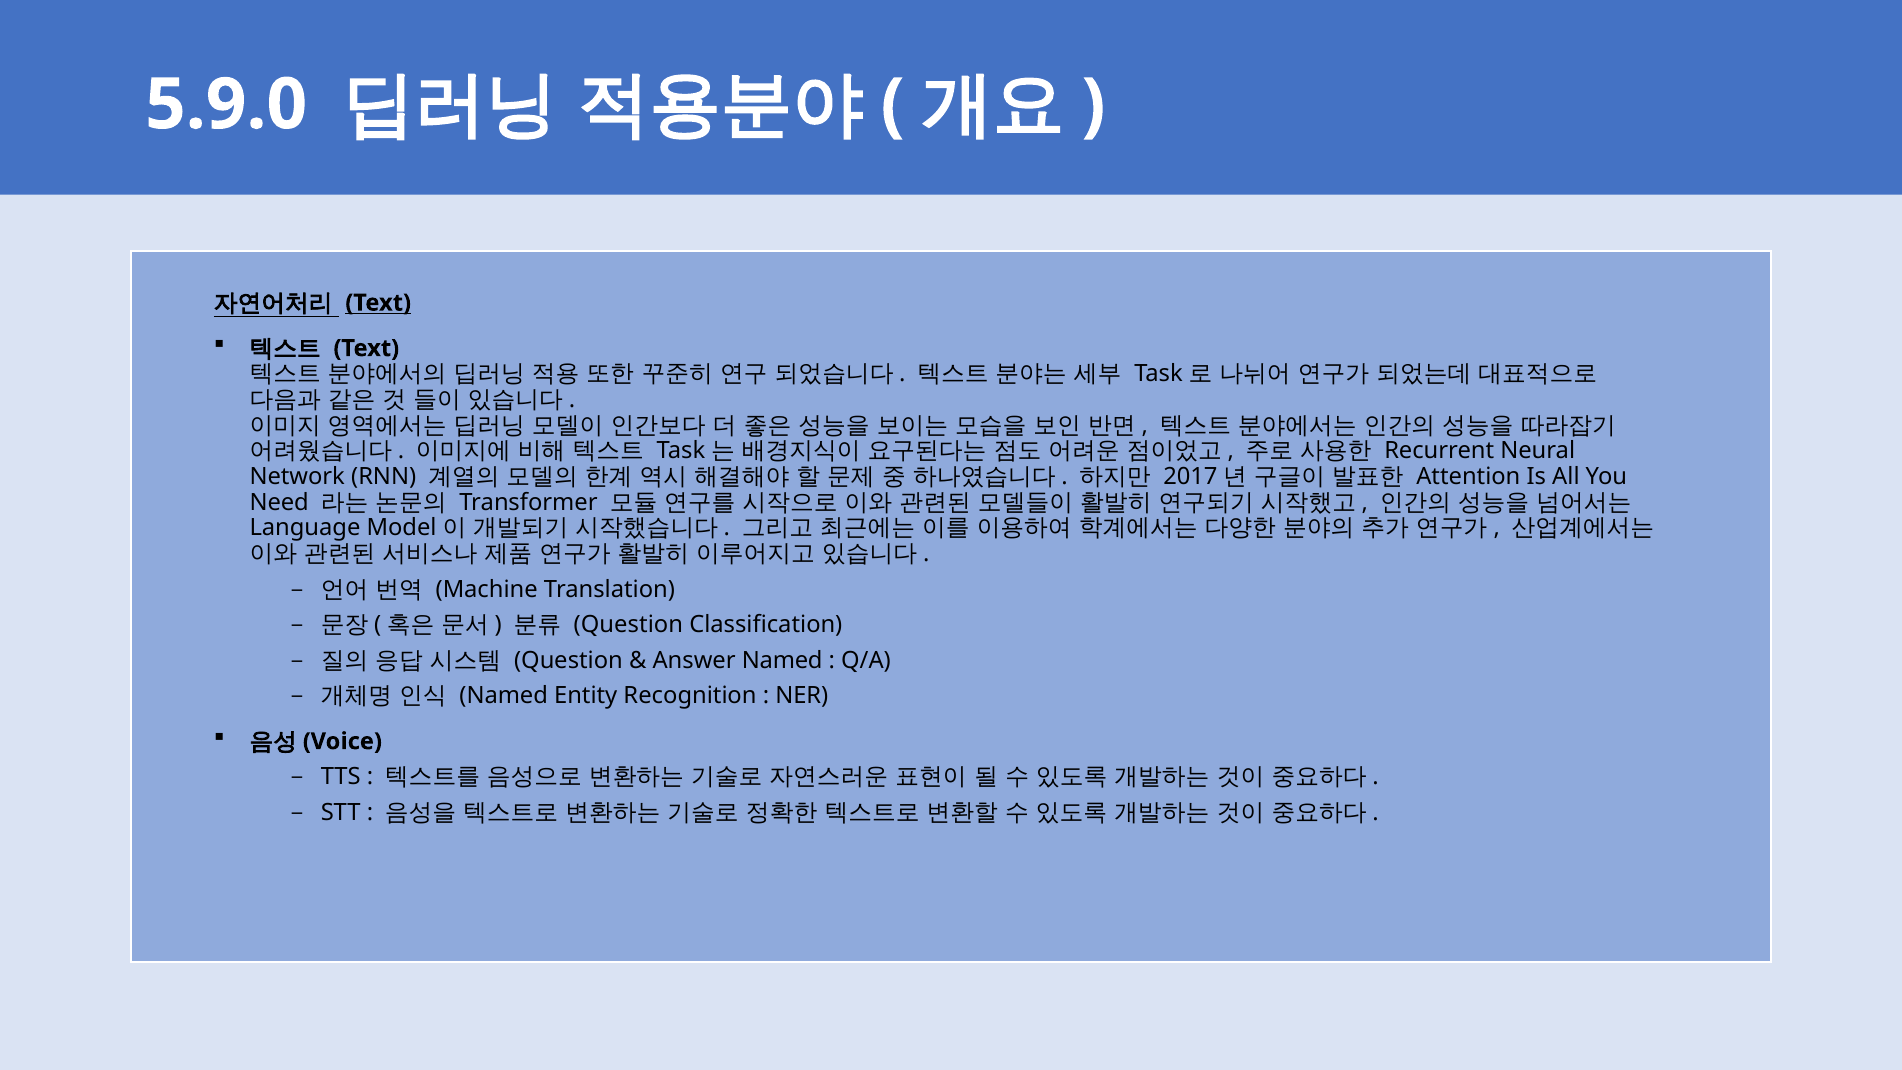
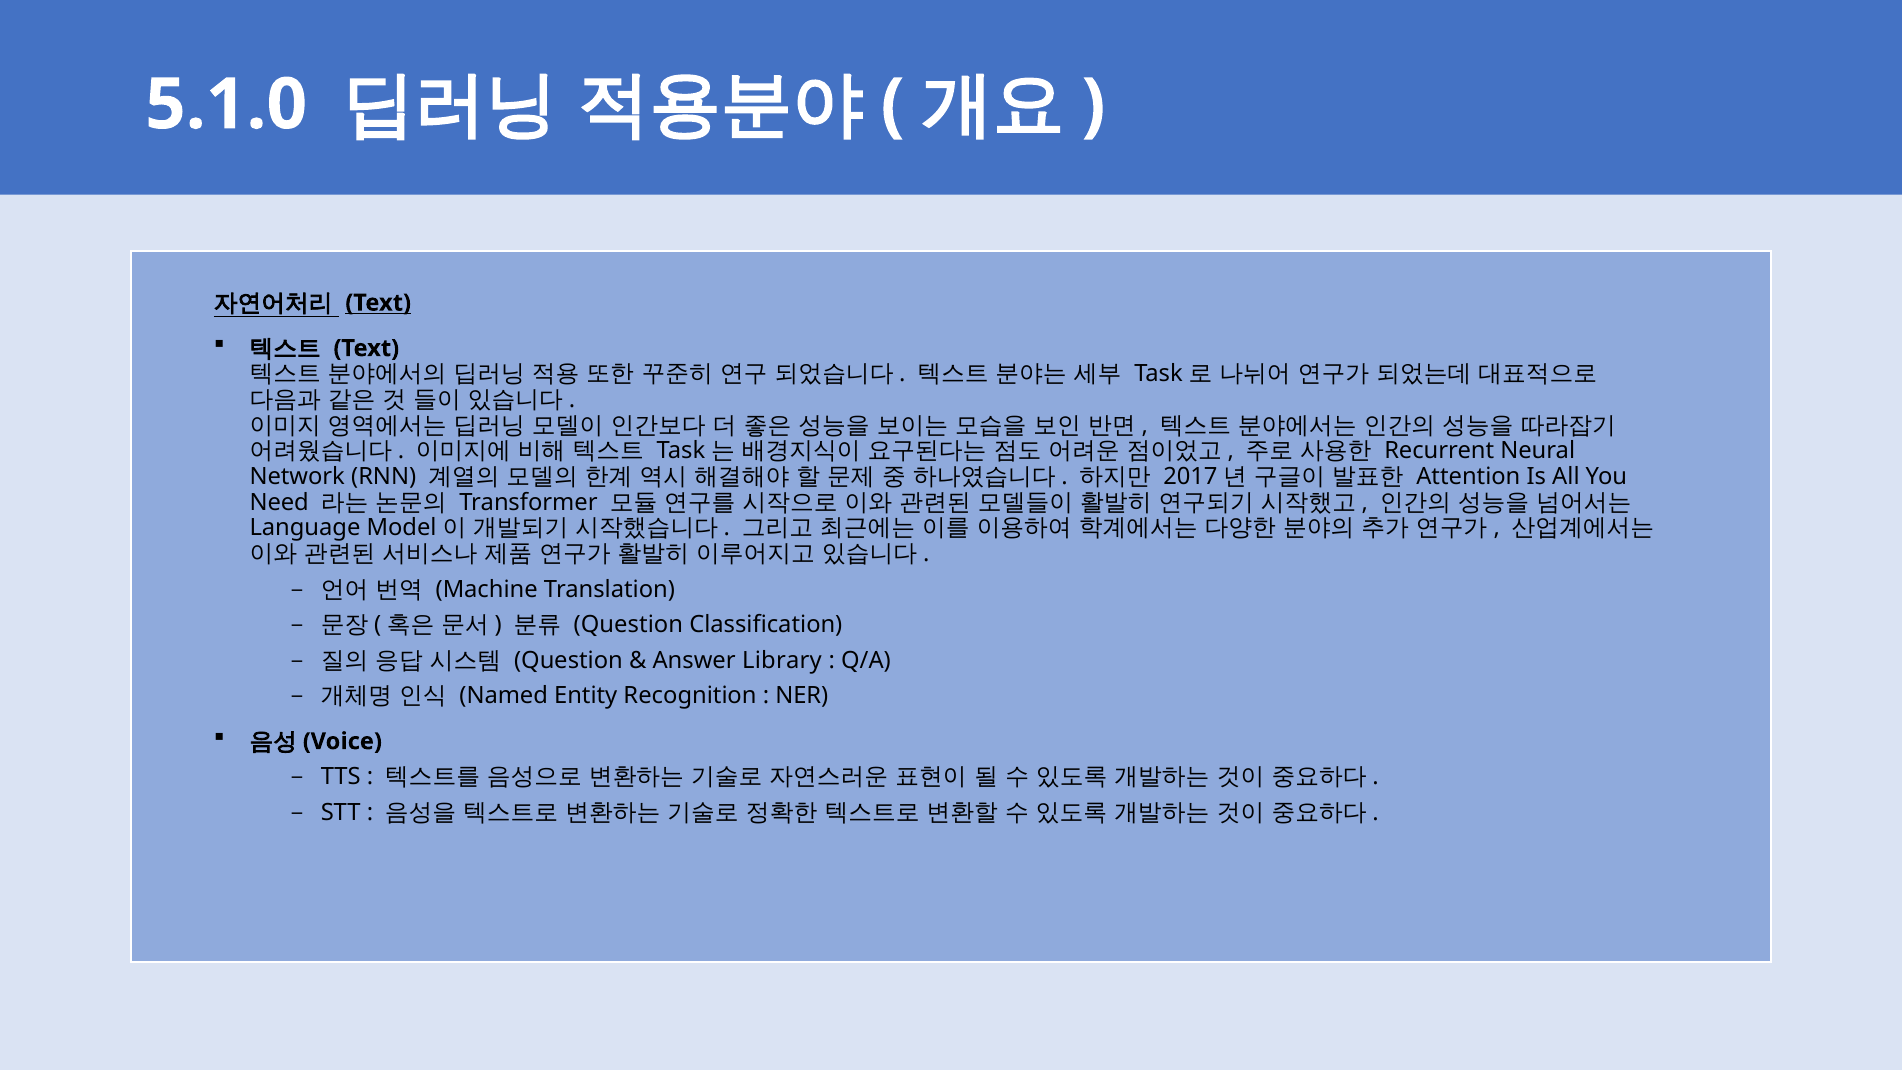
5.9.0: 5.9.0 -> 5.1.0
Answer Named: Named -> Library
